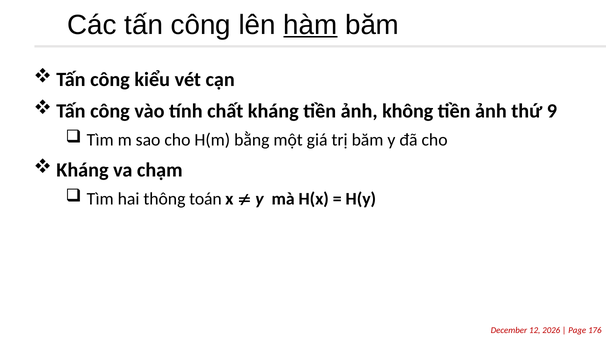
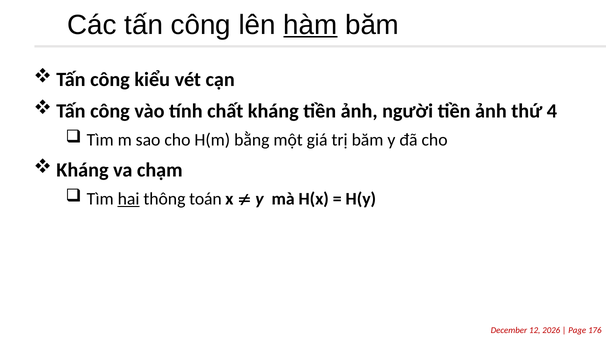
không: không -> người
9: 9 -> 4
hai underline: none -> present
